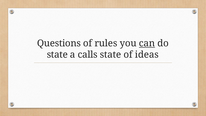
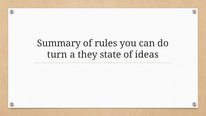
Questions: Questions -> Summary
can underline: present -> none
state at (57, 55): state -> turn
calls: calls -> they
